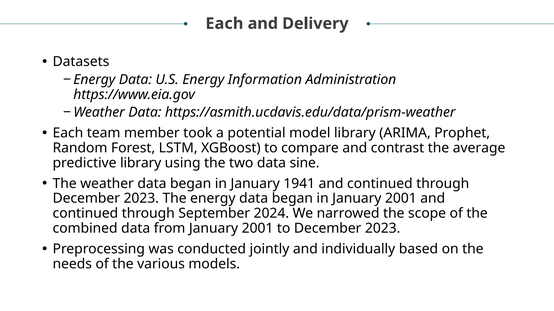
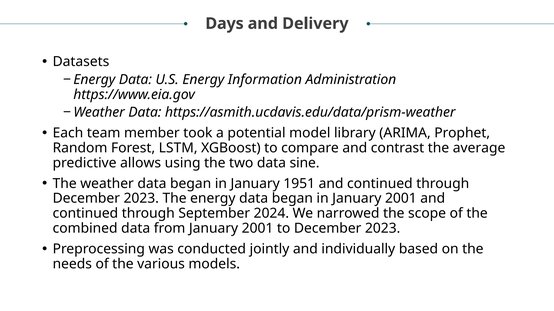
Each at (224, 24): Each -> Days
predictive library: library -> allows
1941: 1941 -> 1951
